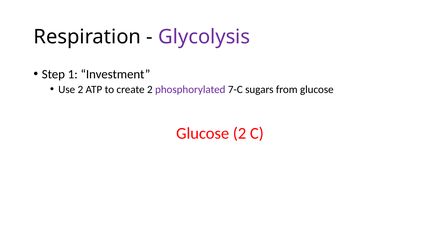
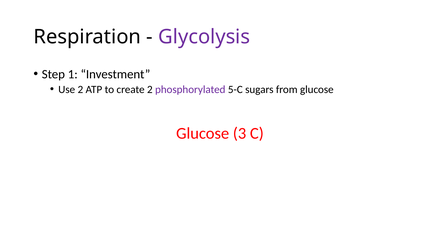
7-C: 7-C -> 5-C
Glucose 2: 2 -> 3
